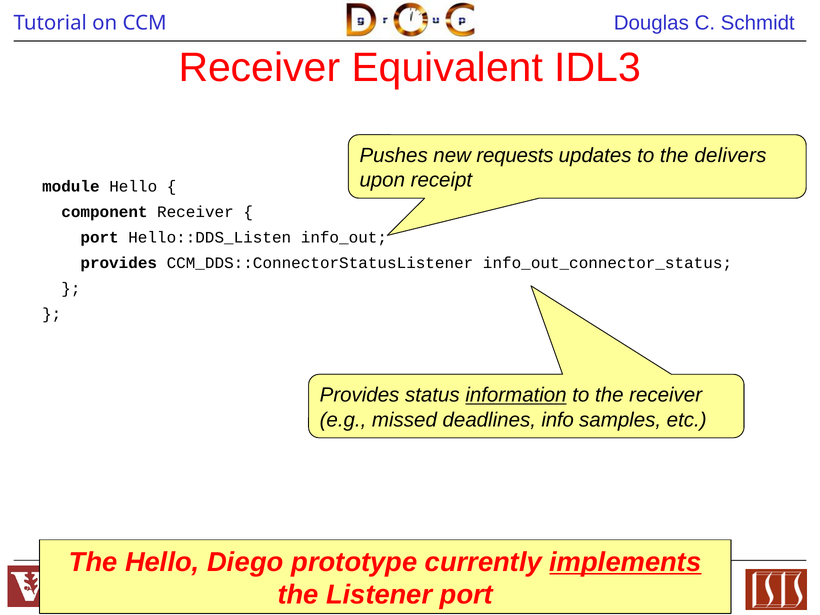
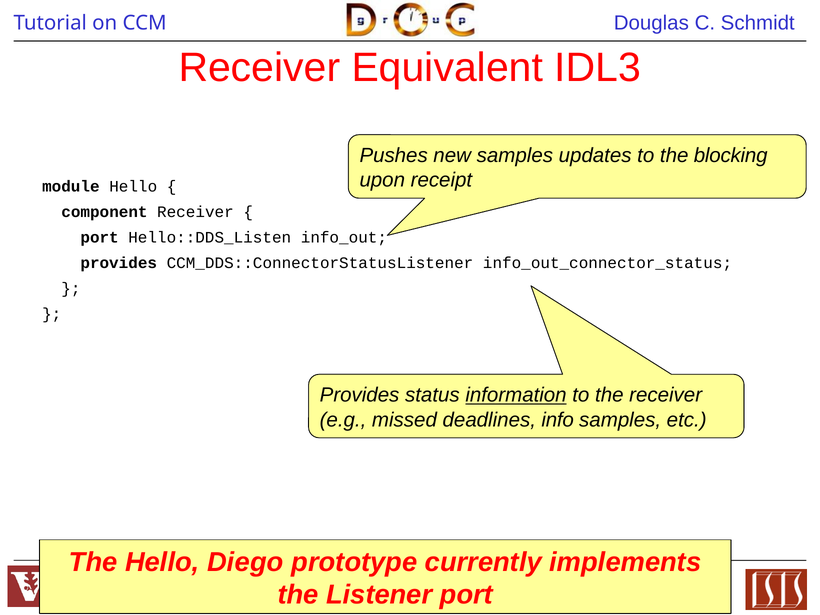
new requests: requests -> samples
delivers: delivers -> blocking
implements underline: present -> none
